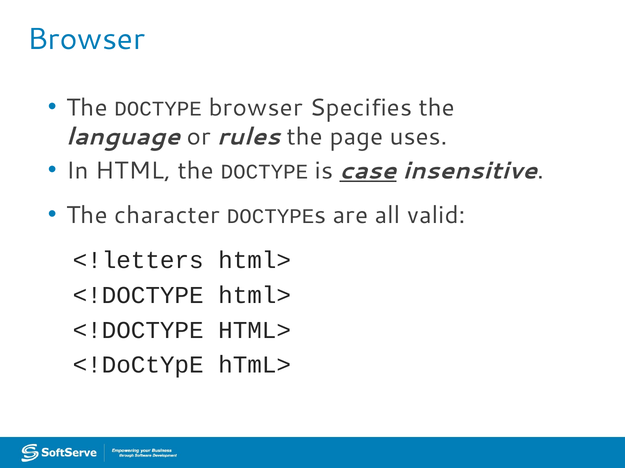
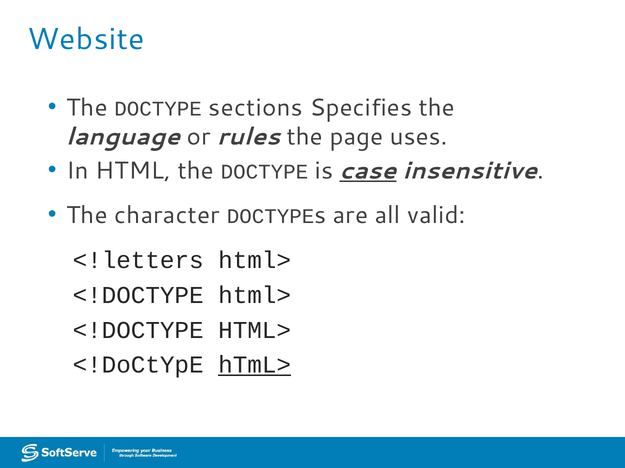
Browser at (86, 39): Browser -> Website
DOCTYPE browser: browser -> sections
hTmL> at (255, 365) underline: none -> present
